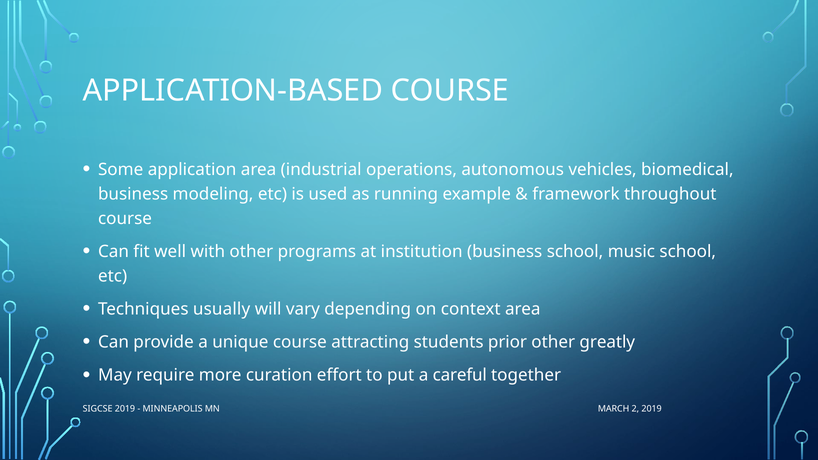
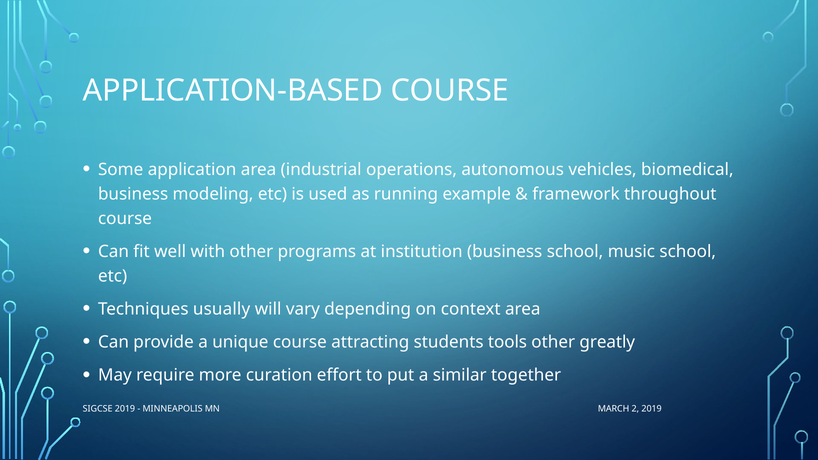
prior: prior -> tools
careful: careful -> similar
